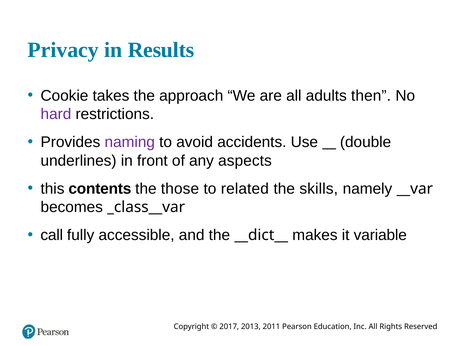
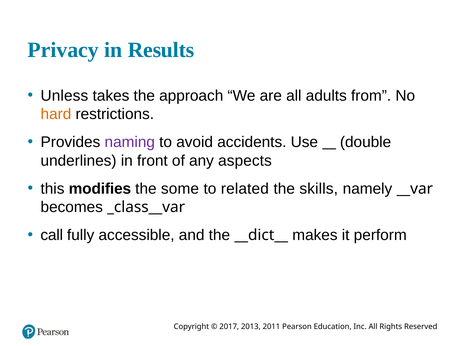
Cookie: Cookie -> Unless
then: then -> from
hard colour: purple -> orange
contents: contents -> modifies
those: those -> some
variable: variable -> perform
